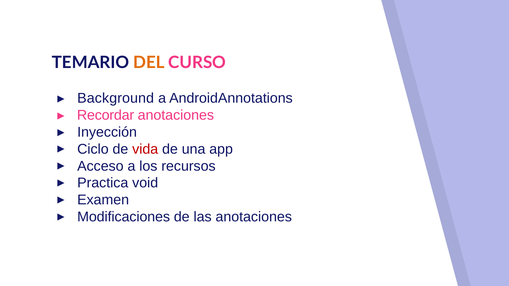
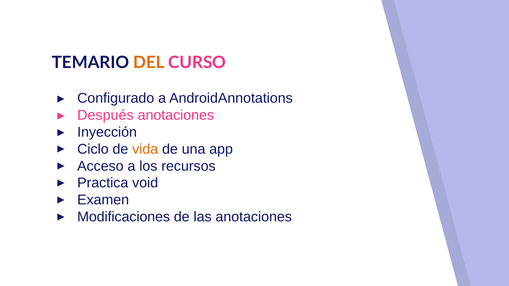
Background: Background -> Configurado
Recordar: Recordar -> Después
vida colour: red -> orange
